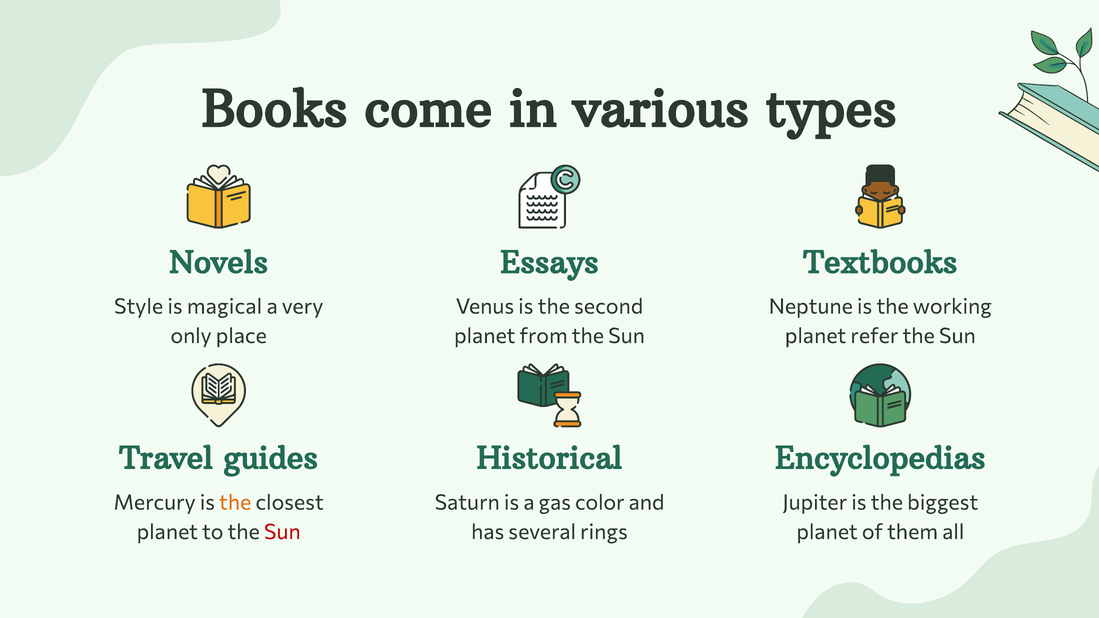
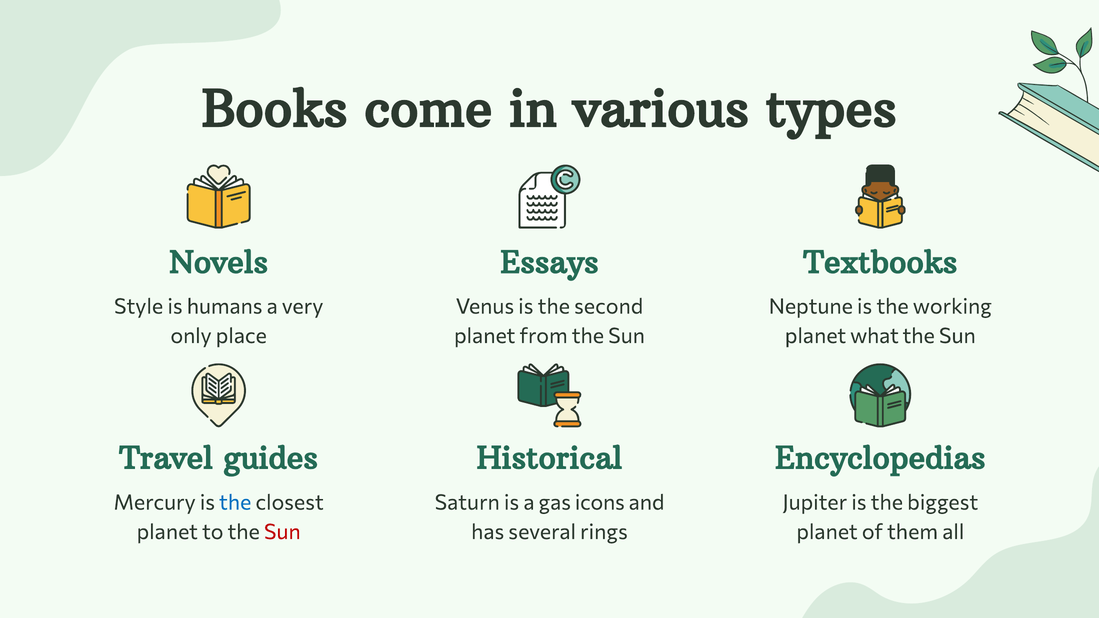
magical: magical -> humans
refer: refer -> what
the at (235, 503) colour: orange -> blue
color: color -> icons
